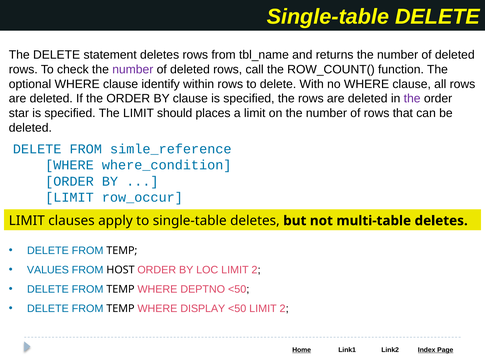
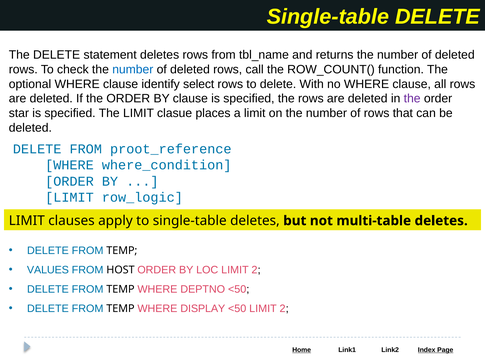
number at (133, 69) colour: purple -> blue
within: within -> select
should: should -> clasue
simle_reference: simle_reference -> proot_reference
row_occur: row_occur -> row_logic
